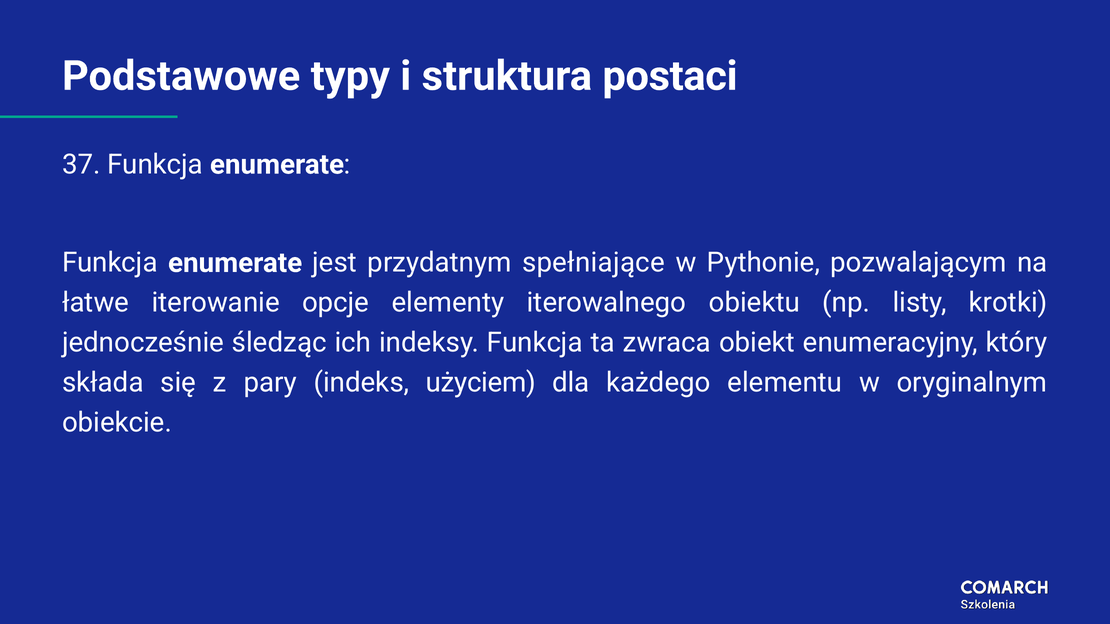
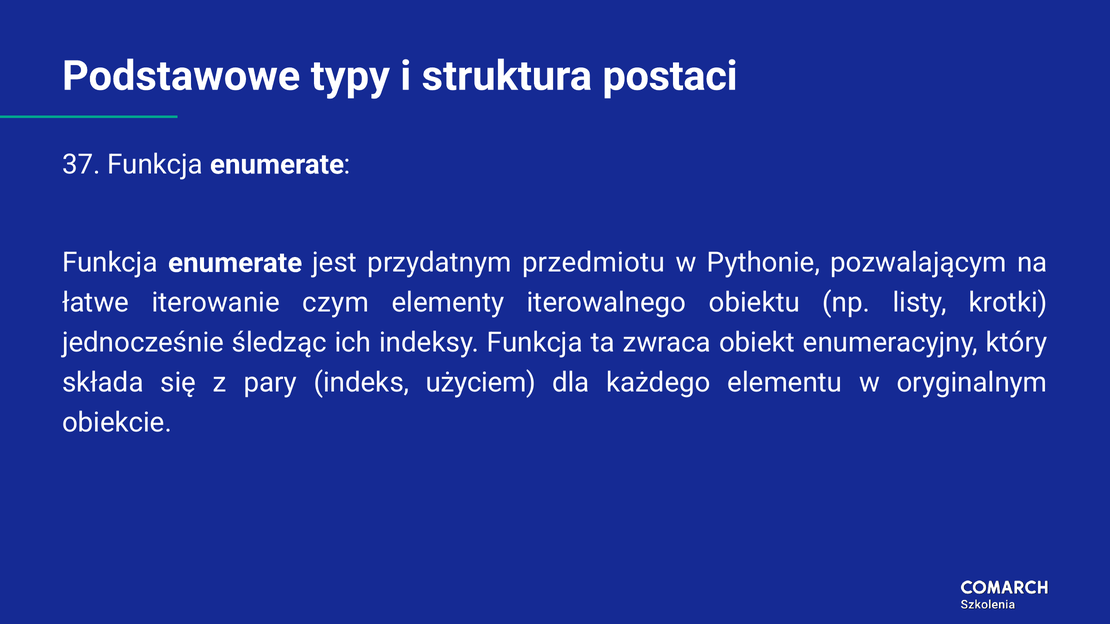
spełniające: spełniające -> przedmiotu
opcje: opcje -> czym
